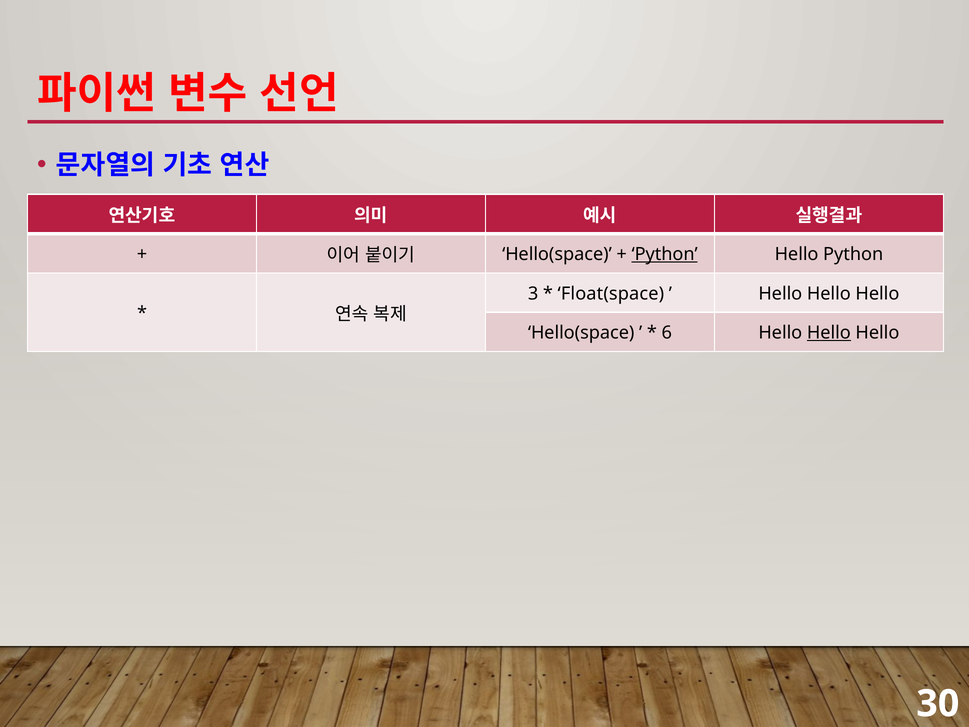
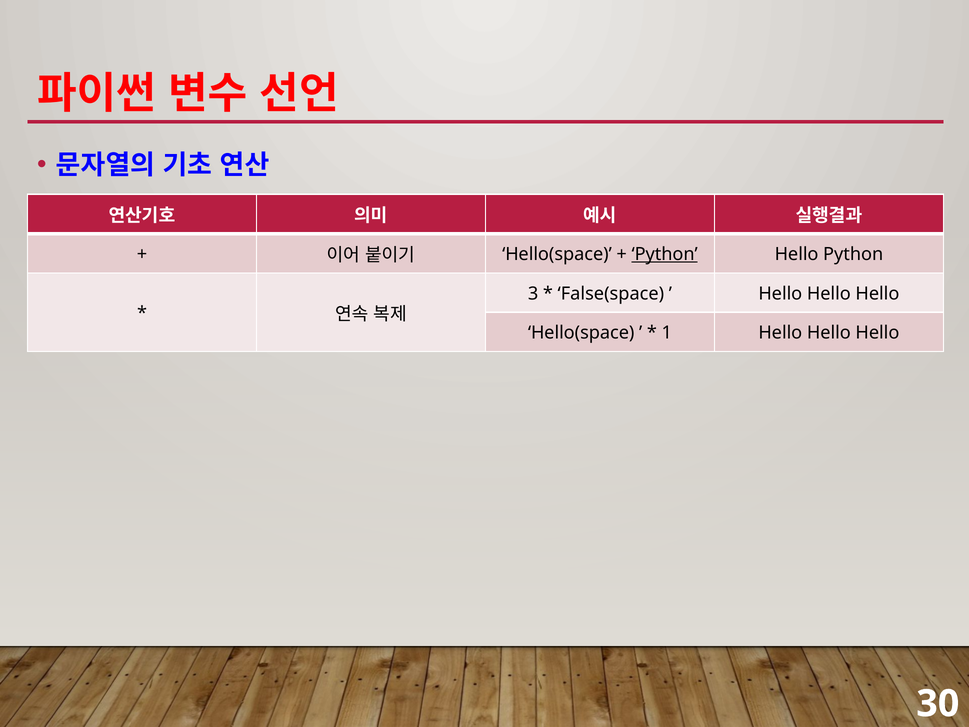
Float(space: Float(space -> False(space
6: 6 -> 1
Hello at (829, 333) underline: present -> none
